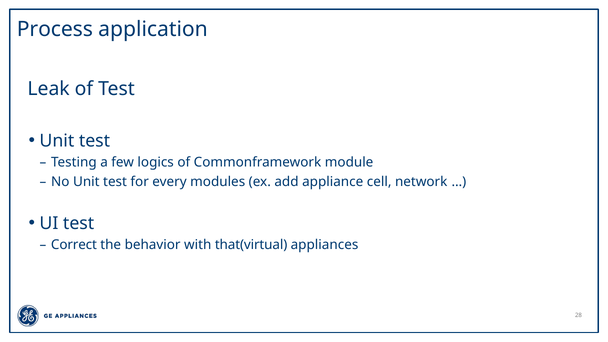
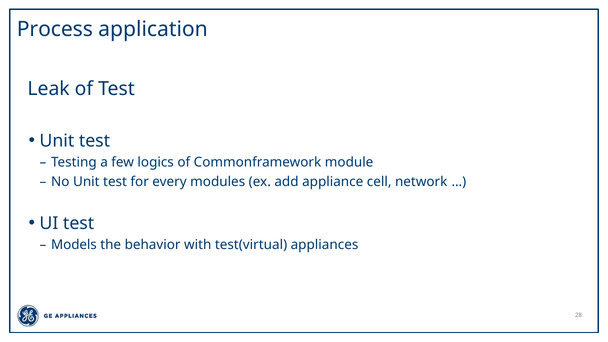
Correct: Correct -> Models
that(virtual: that(virtual -> test(virtual
